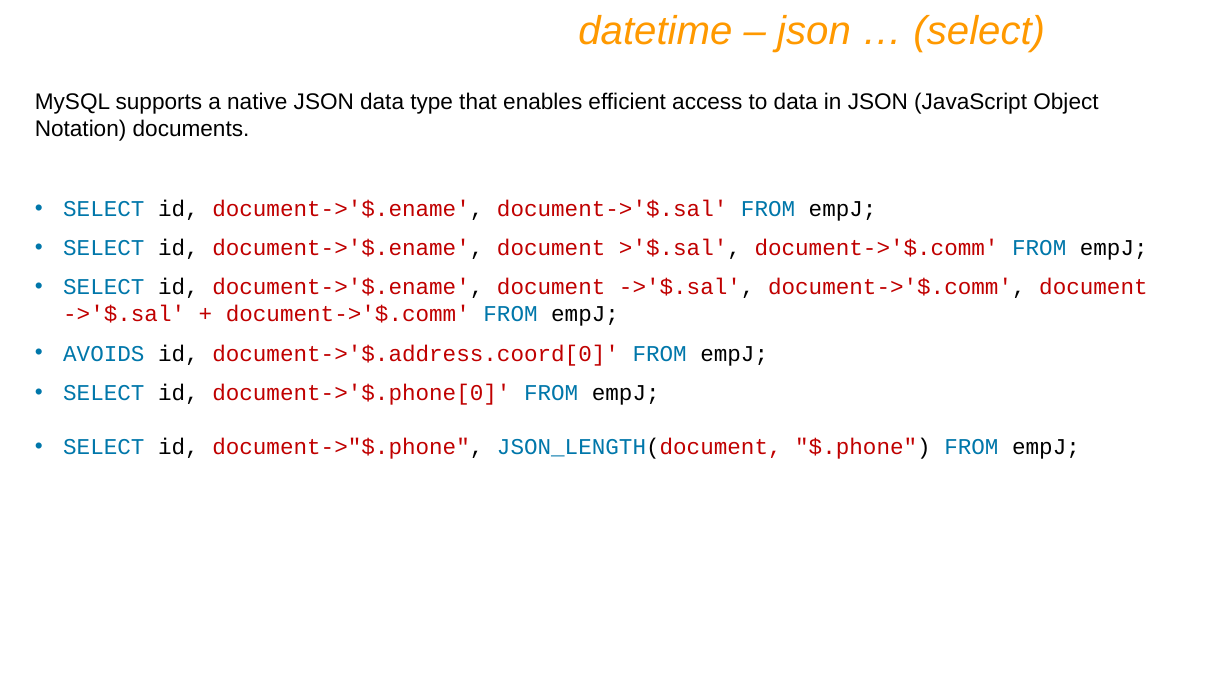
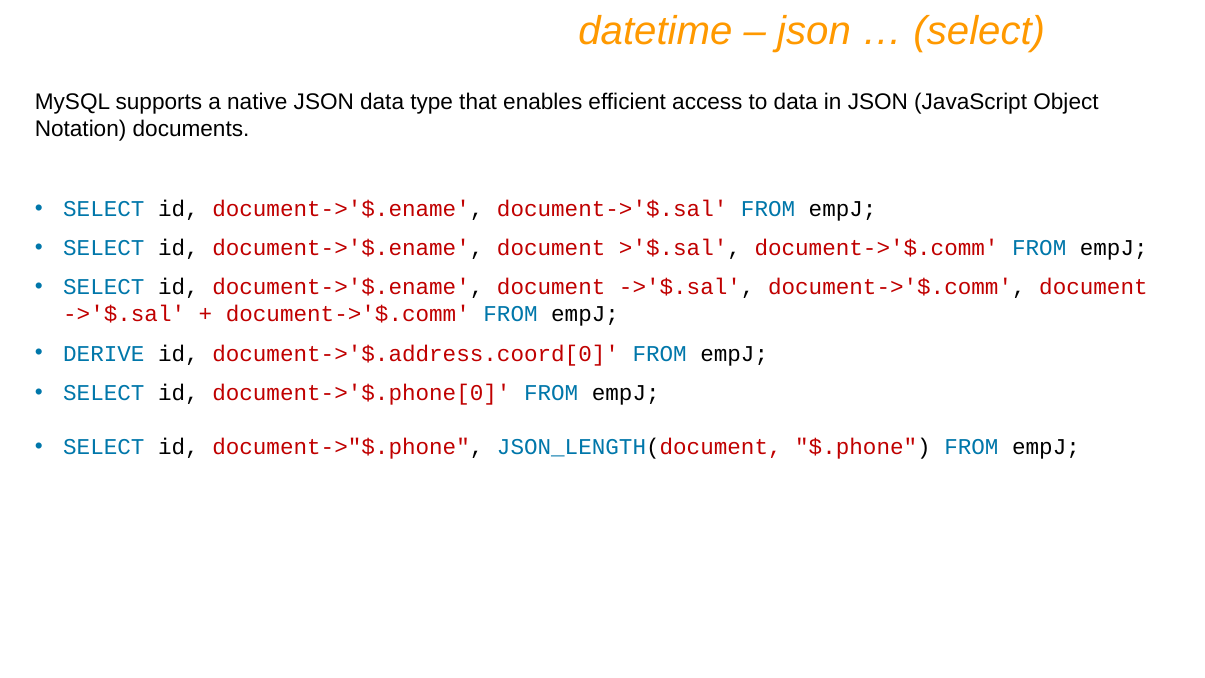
AVOIDS: AVOIDS -> DERIVE
